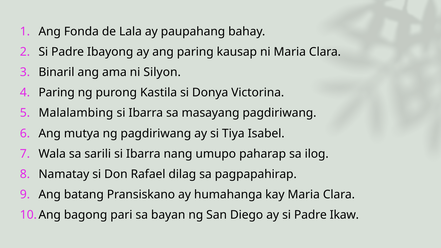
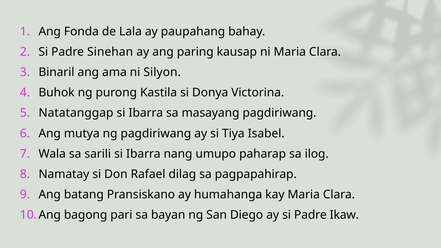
Ibayong: Ibayong -> Sinehan
Paring at (57, 93): Paring -> Buhok
Malalambing: Malalambing -> Natatanggap
